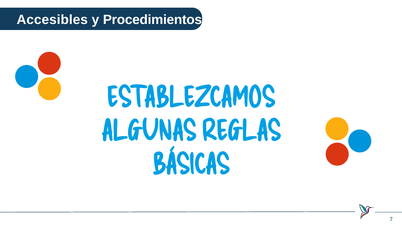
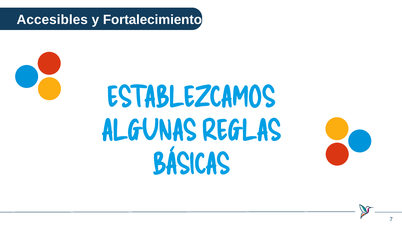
Procedimientos: Procedimientos -> Fortalecimiento
